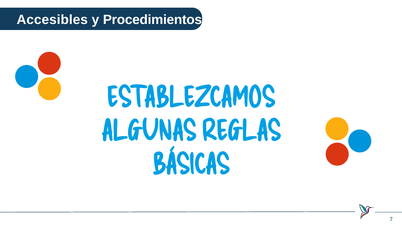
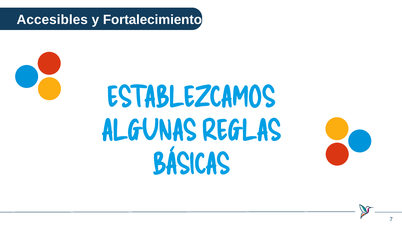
Procedimientos: Procedimientos -> Fortalecimiento
